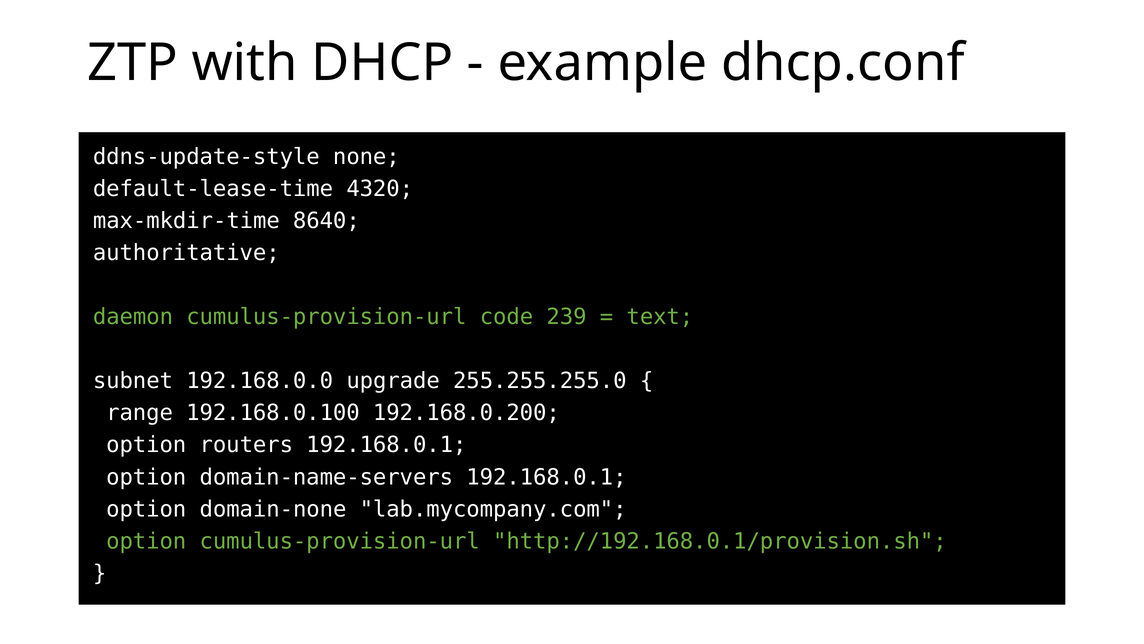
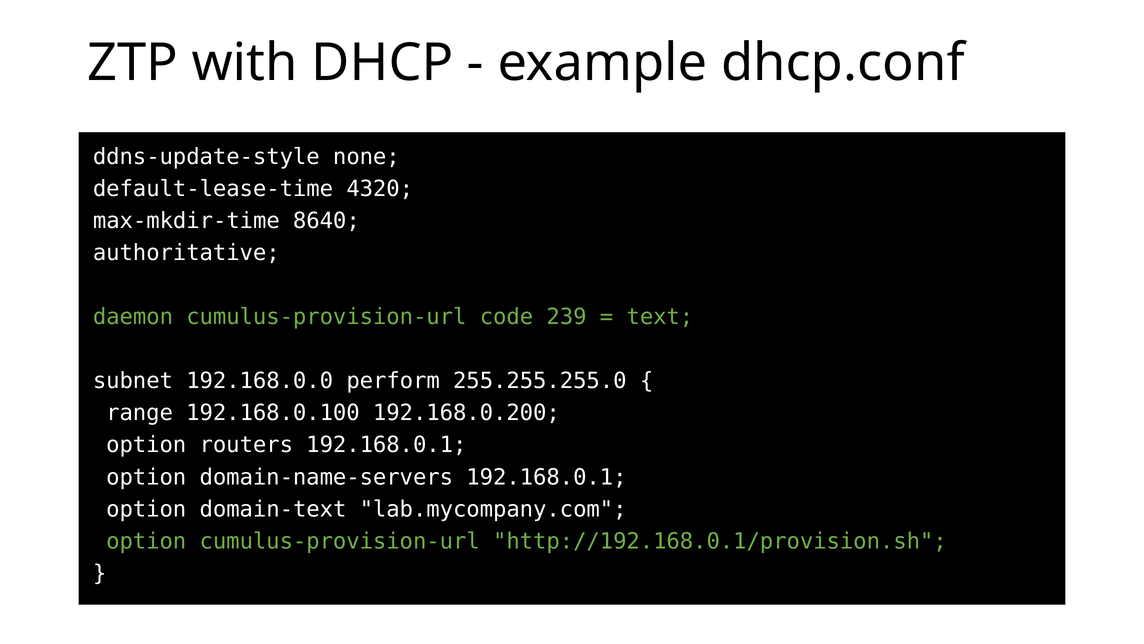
upgrade: upgrade -> perform
domain-none: domain-none -> domain-text
